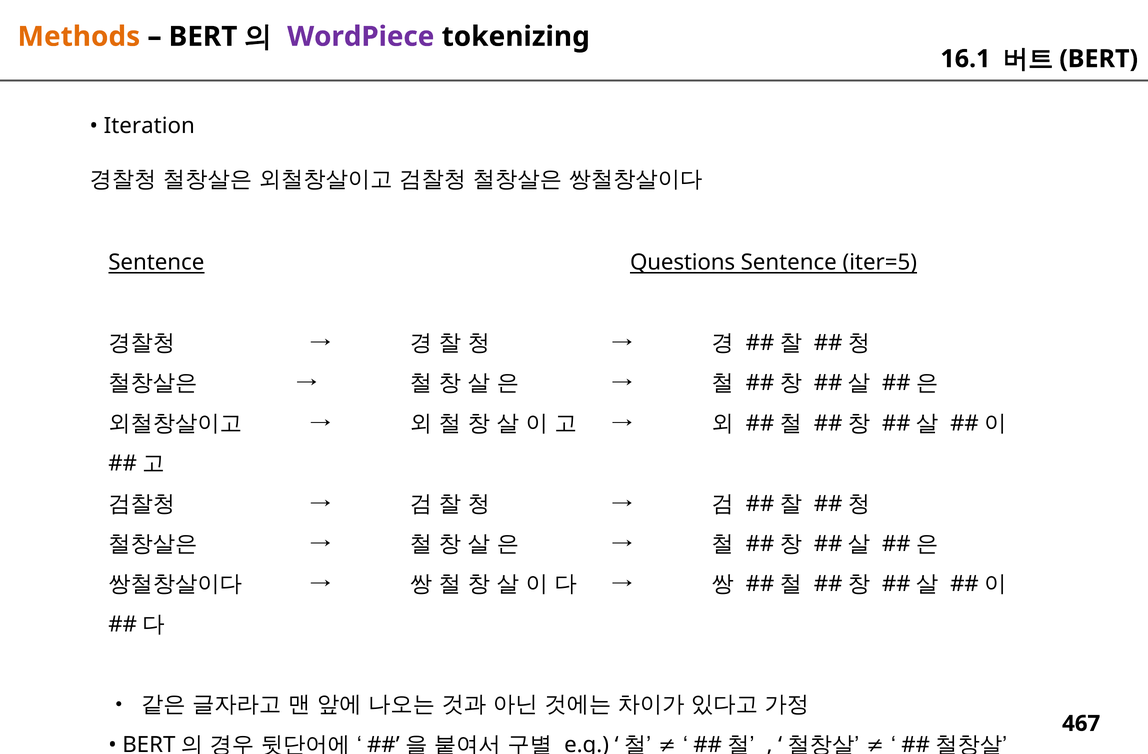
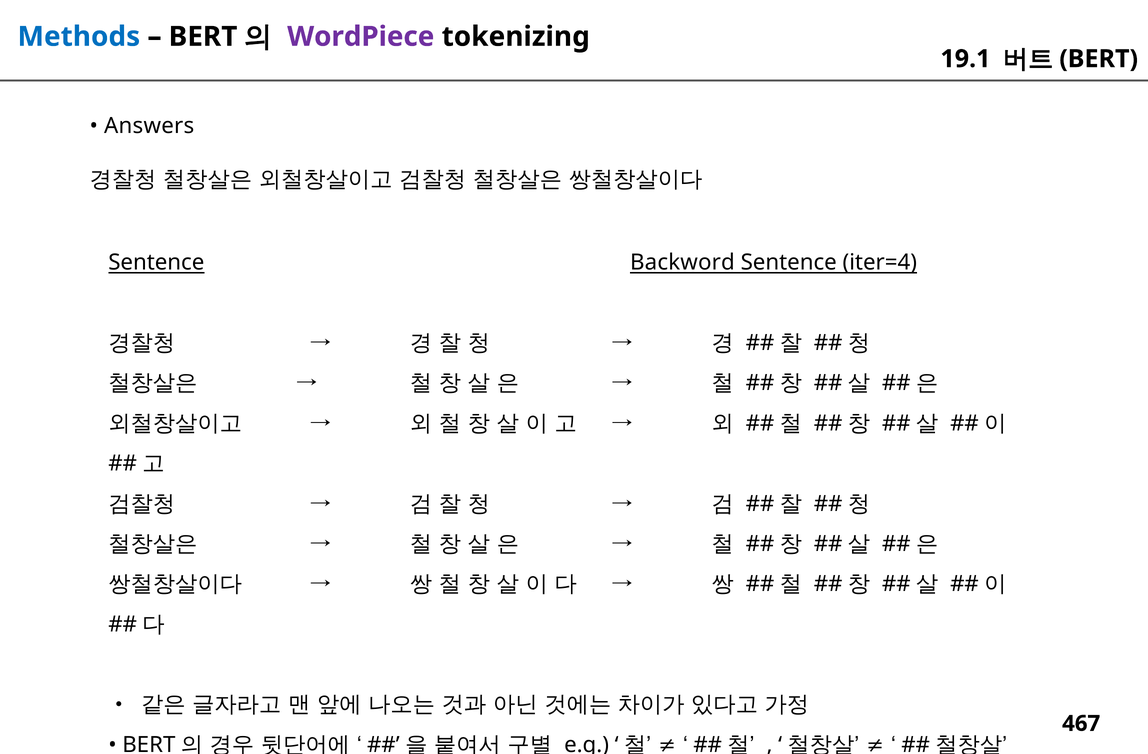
Methods colour: orange -> blue
16.1: 16.1 -> 19.1
Iteration: Iteration -> Answers
Questions: Questions -> Backword
iter=5: iter=5 -> iter=4
